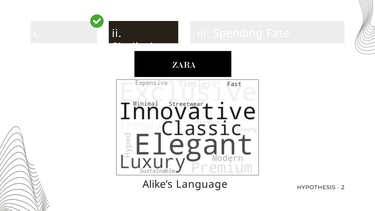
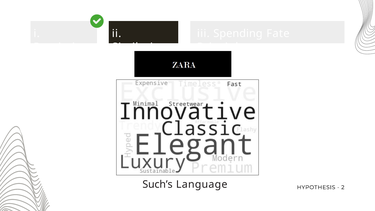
Alike’s: Alike’s -> Such’s
